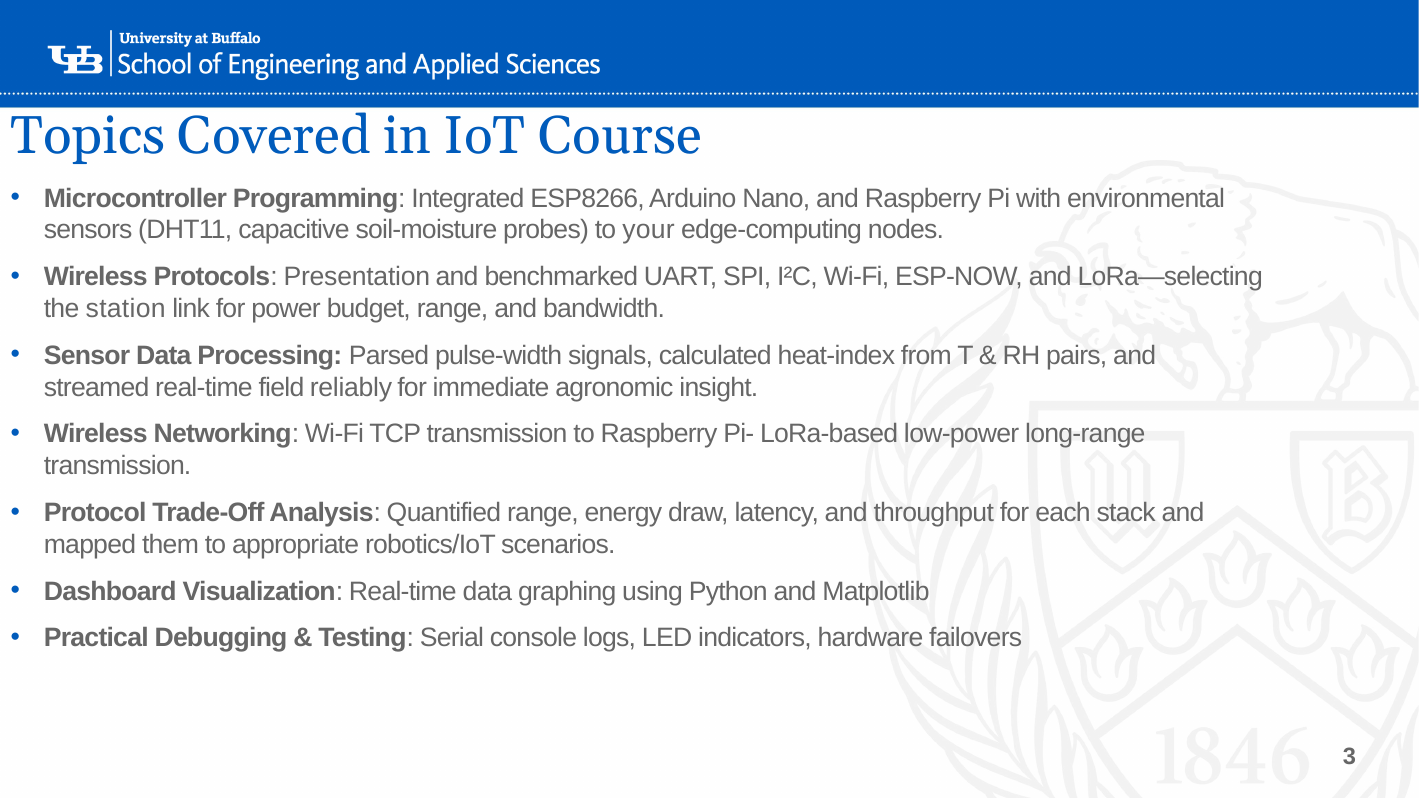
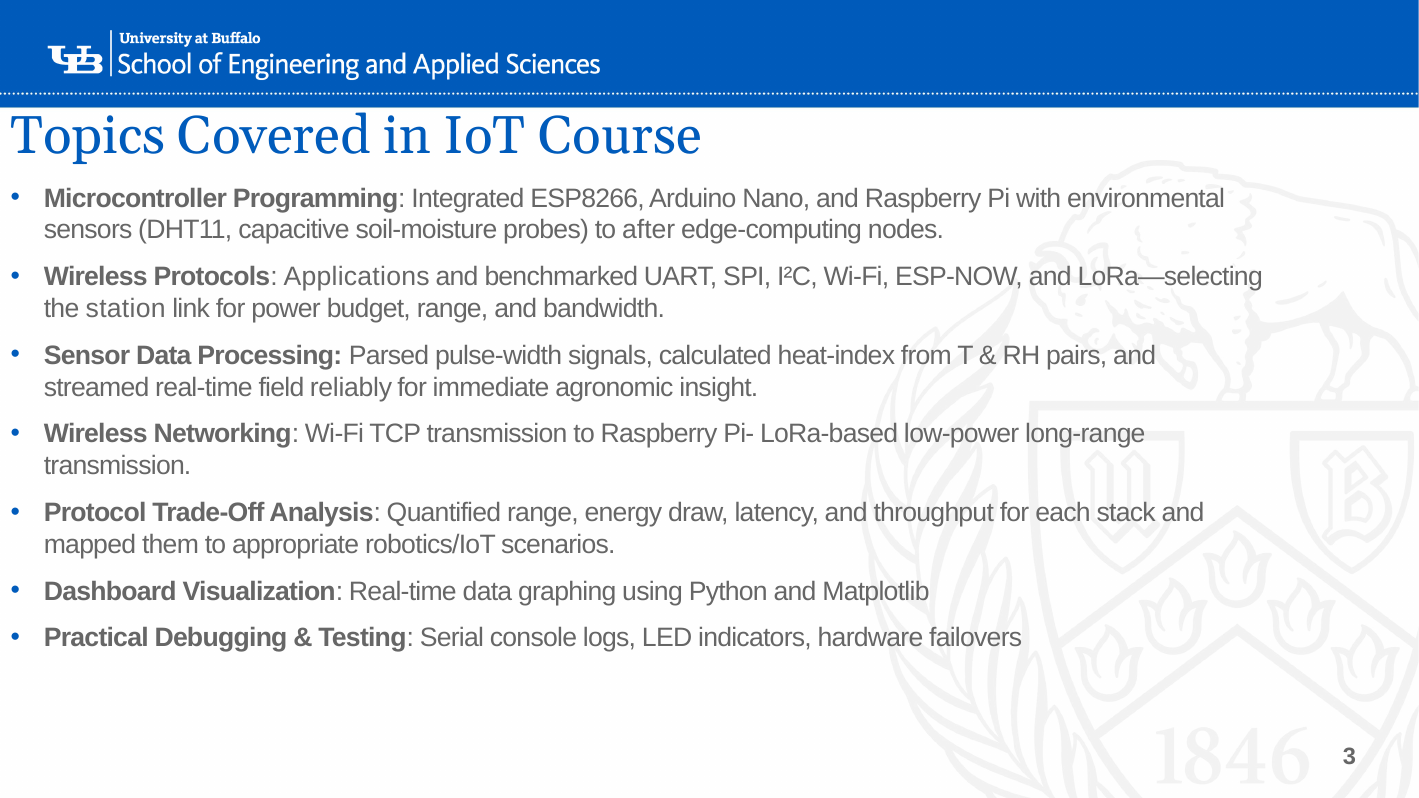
your: your -> after
Presentation: Presentation -> Applications
